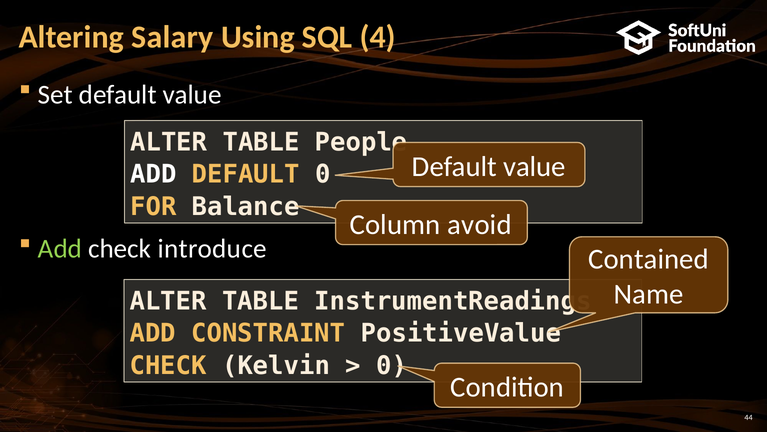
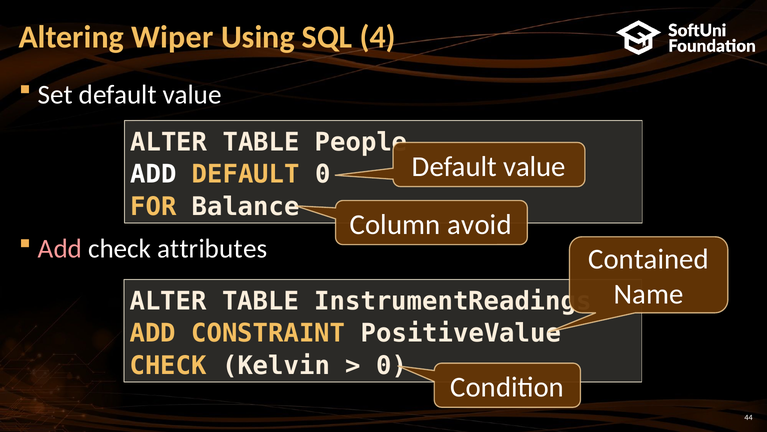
Salary: Salary -> Wiper
Add at (60, 249) colour: light green -> pink
introduce: introduce -> attributes
